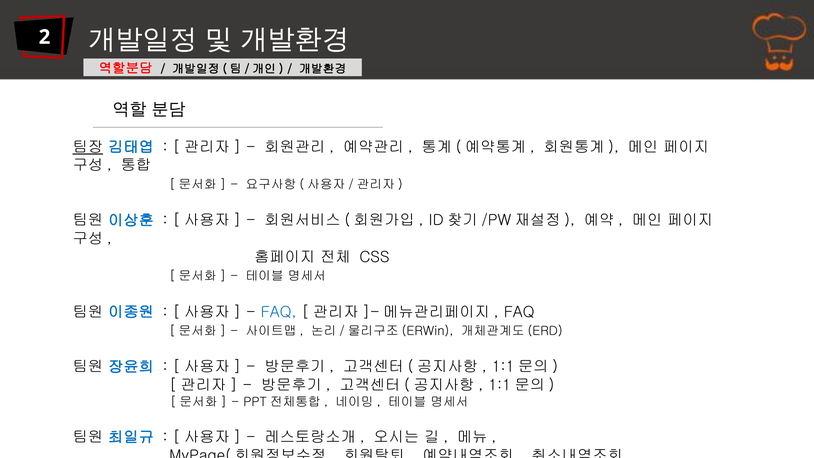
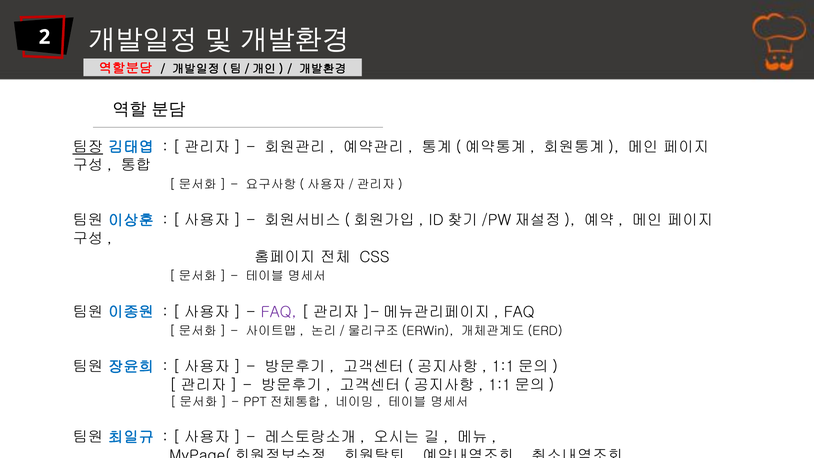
FAQ at (279, 312) colour: blue -> purple
